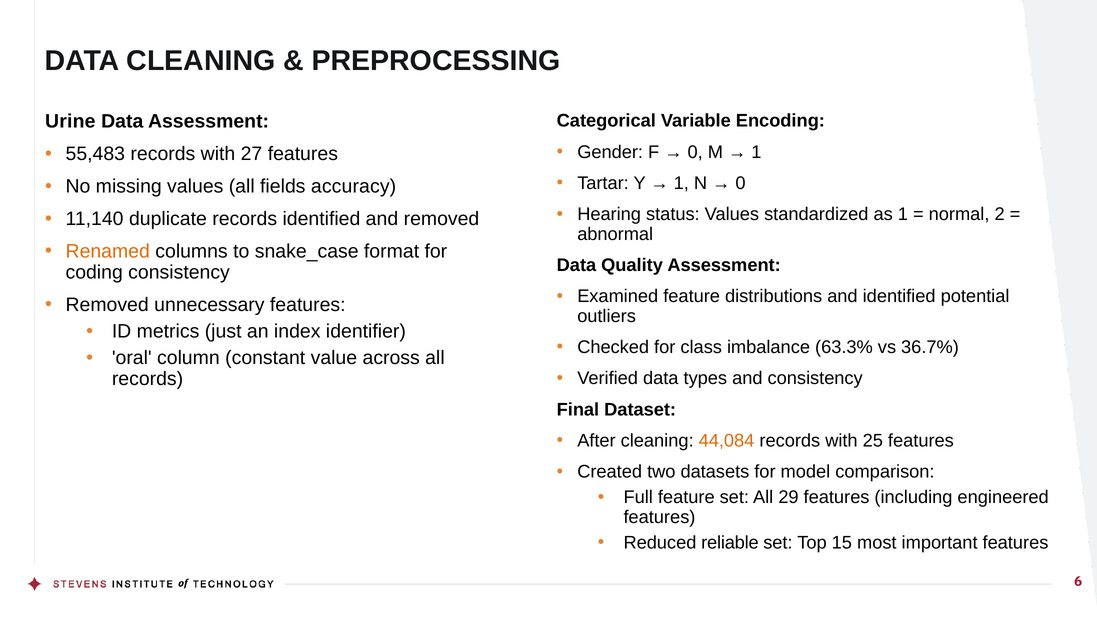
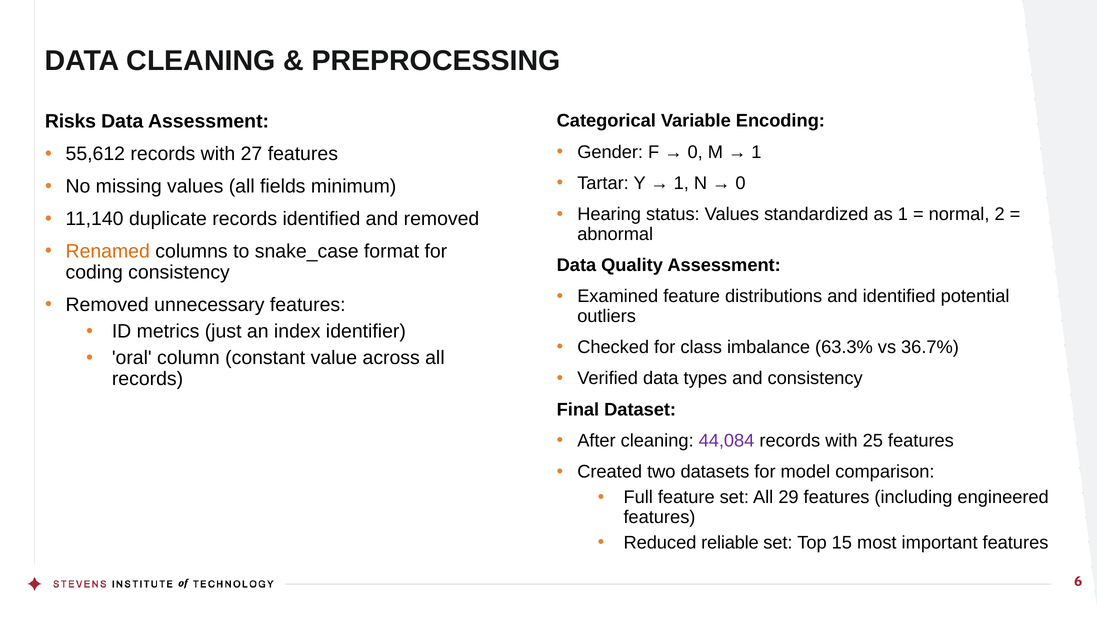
Urine: Urine -> Risks
55,483: 55,483 -> 55,612
accuracy: accuracy -> minimum
44,084 colour: orange -> purple
